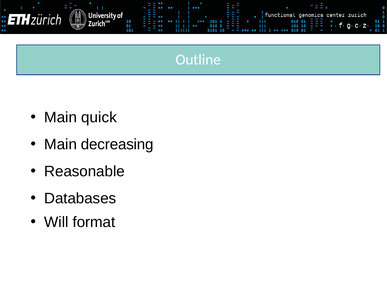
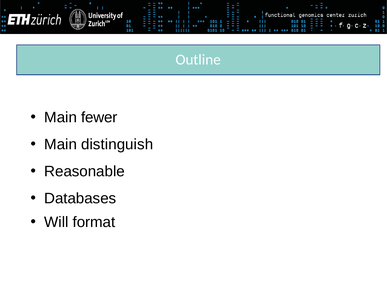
quick: quick -> fewer
decreasing: decreasing -> distinguish
